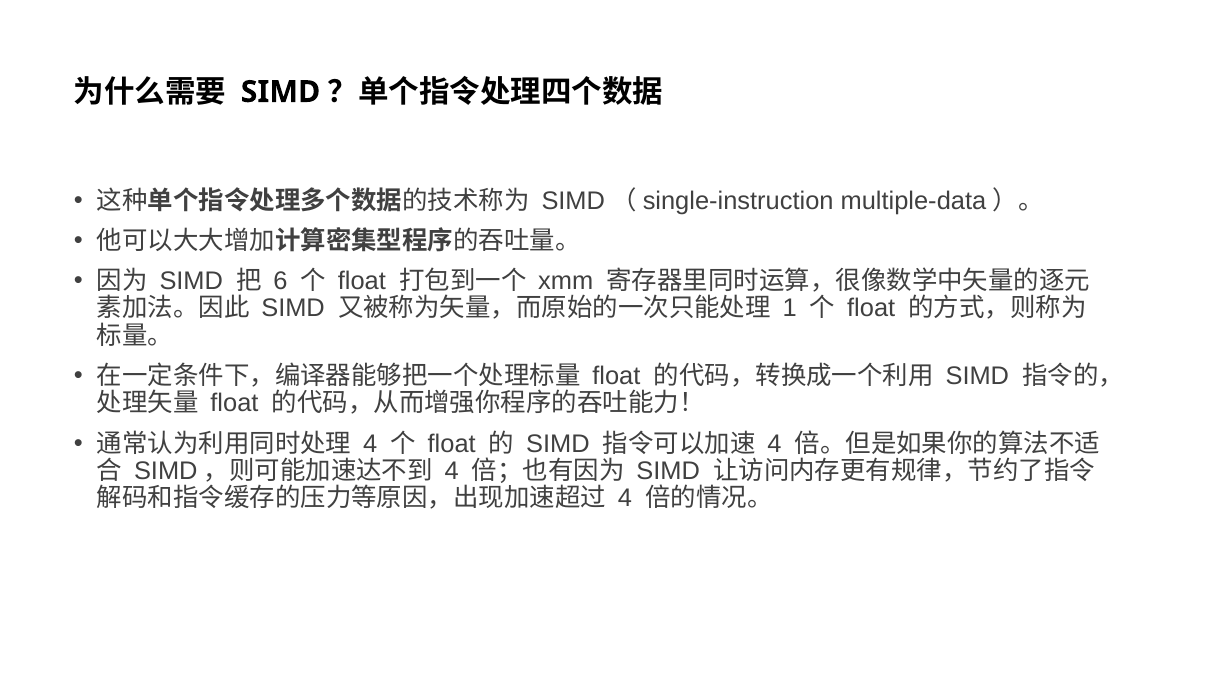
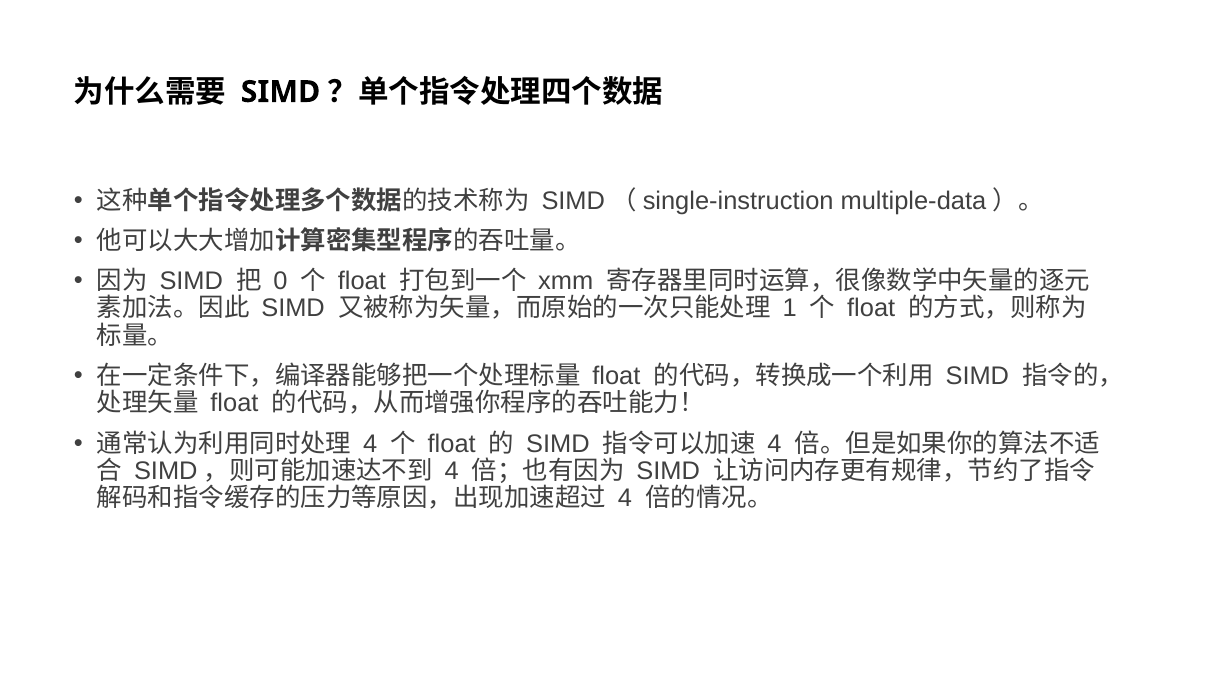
6: 6 -> 0
